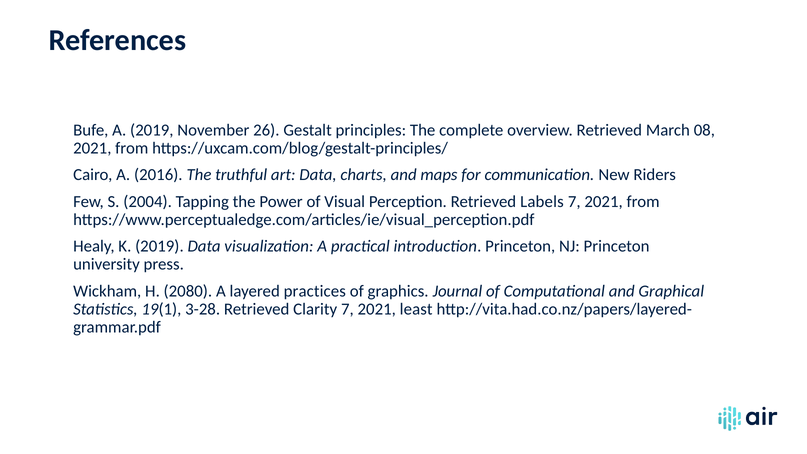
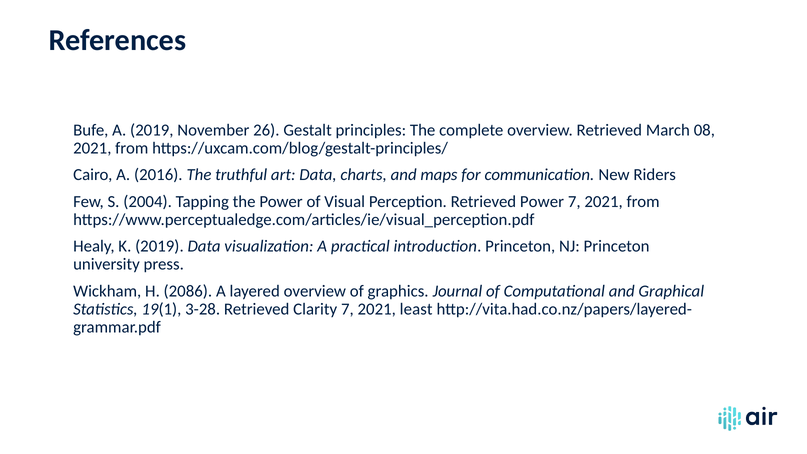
Retrieved Labels: Labels -> Power
2080: 2080 -> 2086
layered practices: practices -> overview
